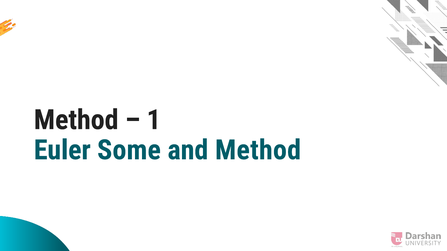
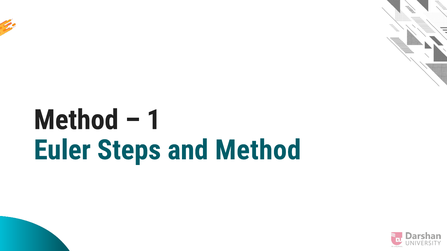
Some: Some -> Steps
